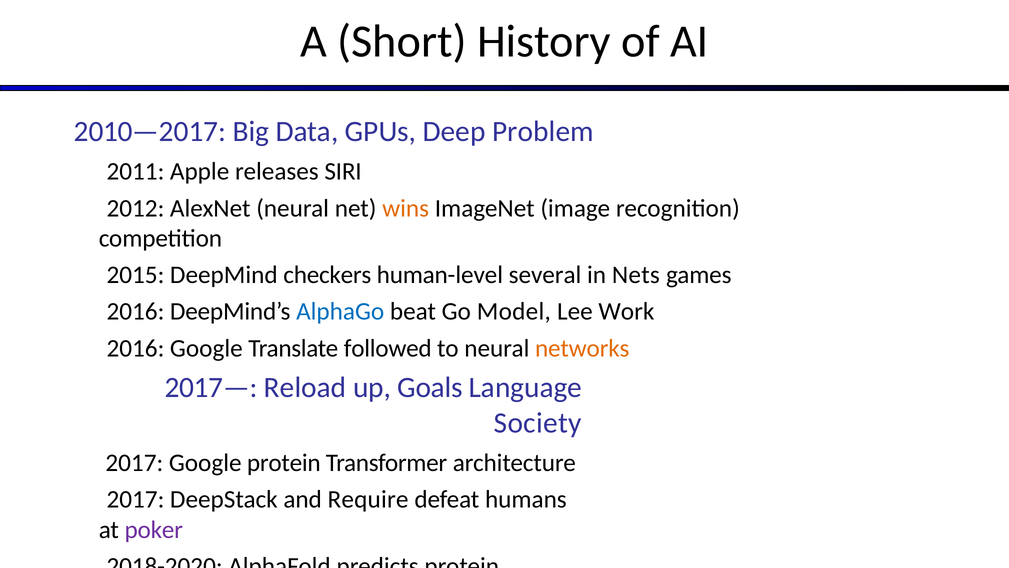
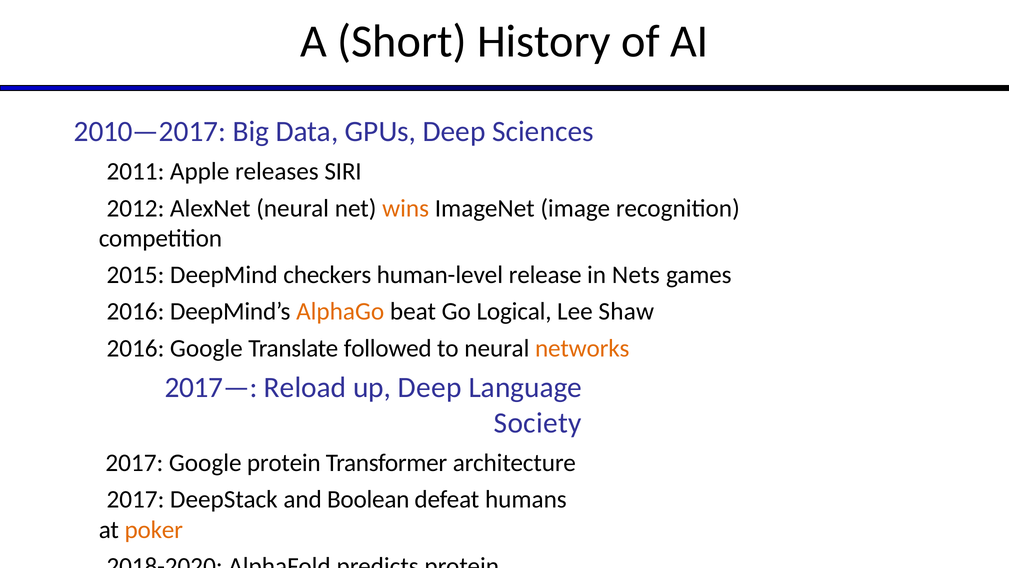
Problem: Problem -> Sciences
human-level several: several -> release
AlphaGo colour: blue -> orange
Model: Model -> Logical
Work: Work -> Shaw
up Goals: Goals -> Deep
Require: Require -> Boolean
poker colour: purple -> orange
